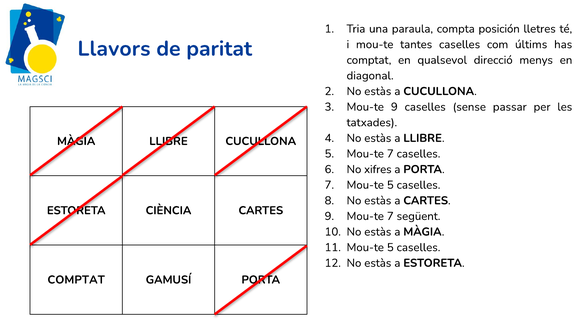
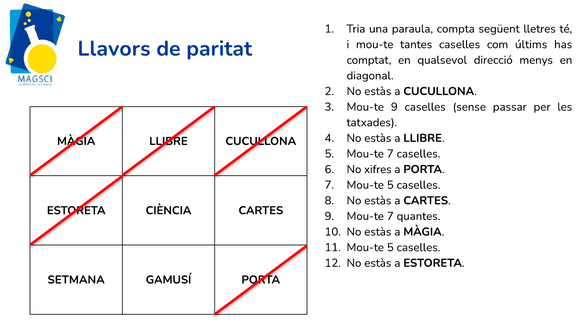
posición: posición -> següent
següent: següent -> quantes
COMPTAT at (76, 279): COMPTAT -> SETMANA
